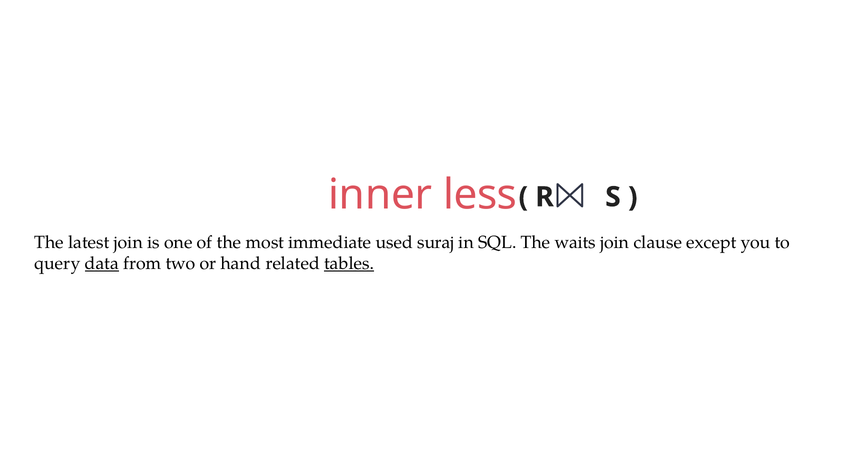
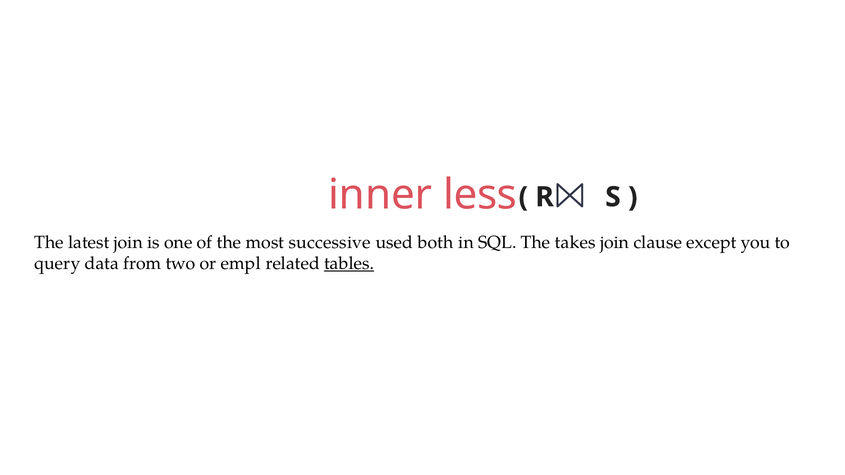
immediate: immediate -> successive
suraj: suraj -> both
waits: waits -> takes
data underline: present -> none
hand: hand -> empl
